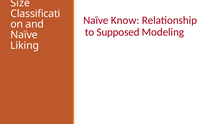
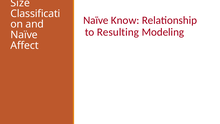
Supposed: Supposed -> Resulting
Liking: Liking -> Affect
